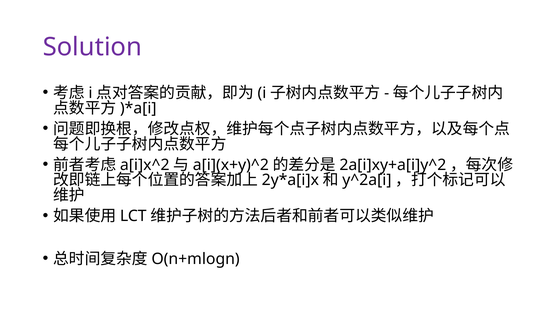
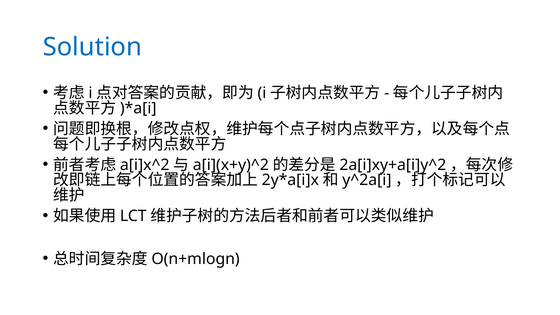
Solution colour: purple -> blue
